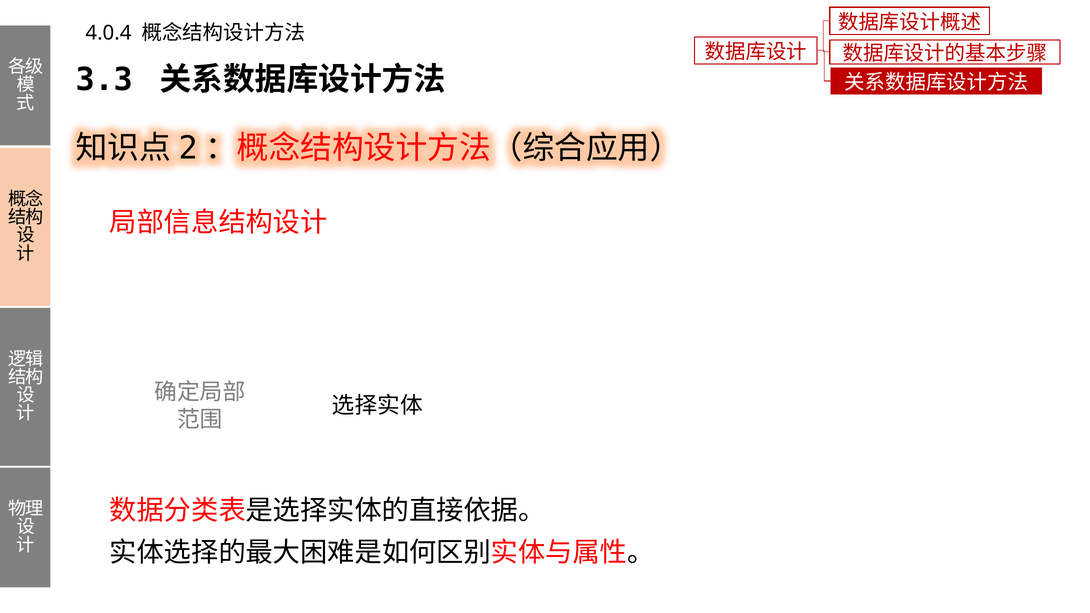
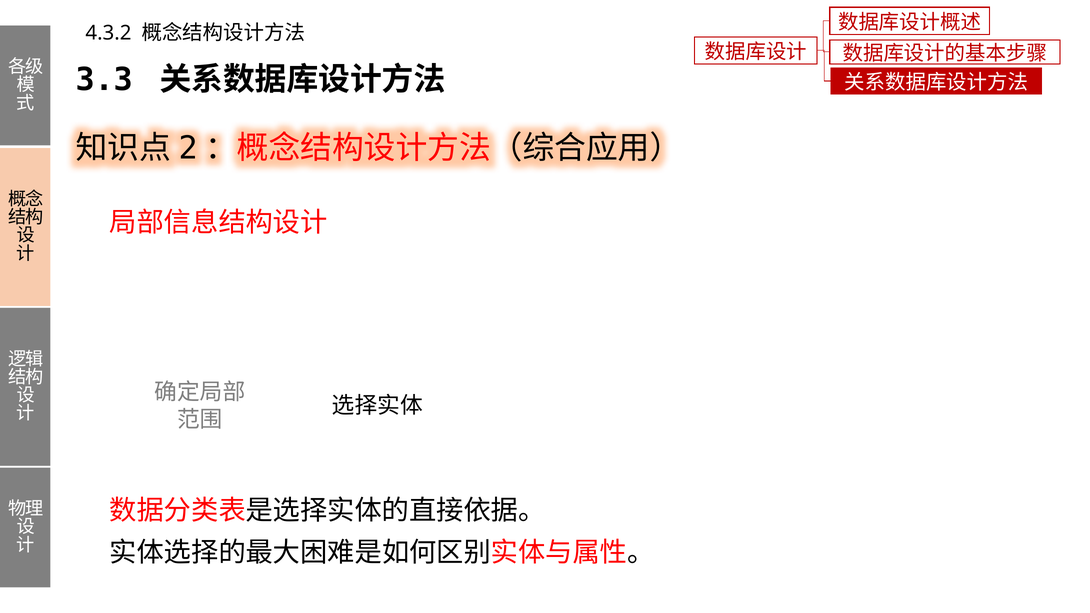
4.0.4: 4.0.4 -> 4.3.2
